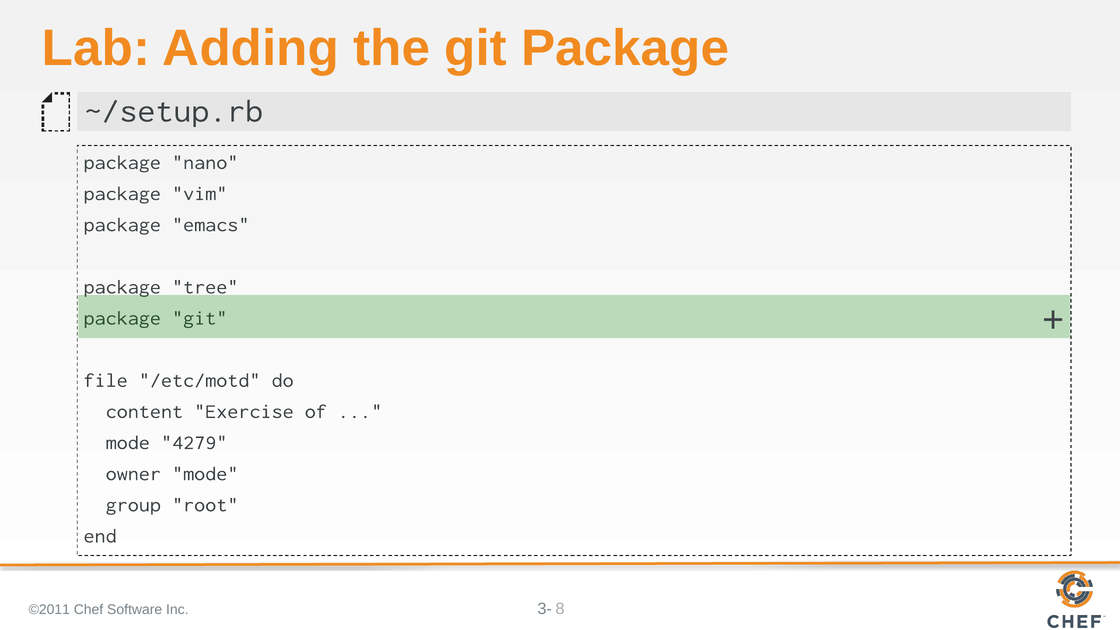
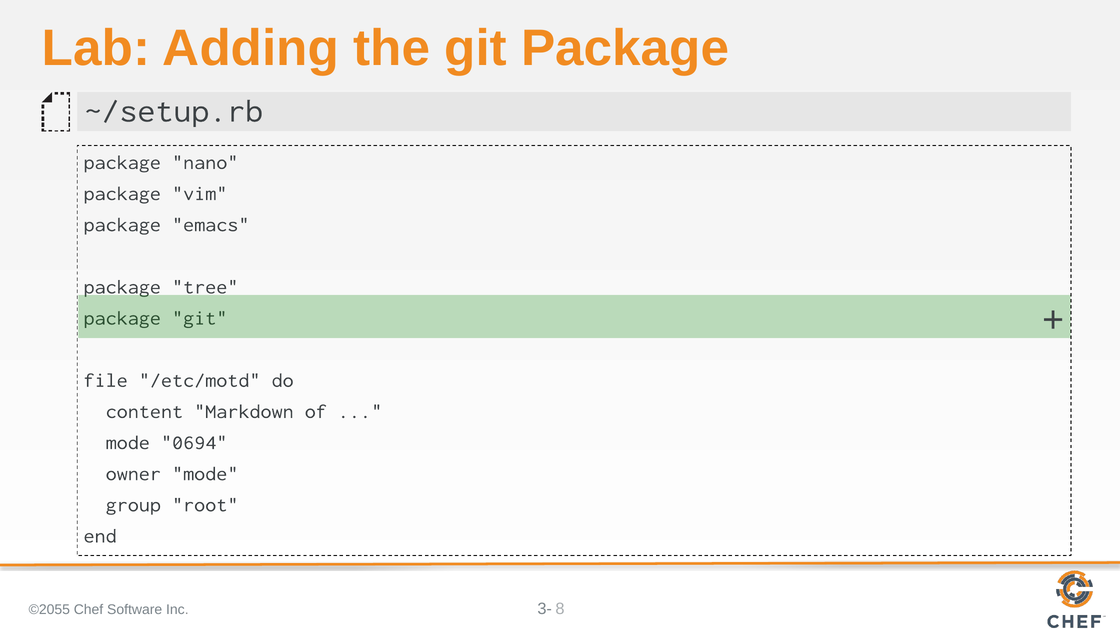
Exercise: Exercise -> Markdown
4279: 4279 -> 0694
©2011: ©2011 -> ©2055
